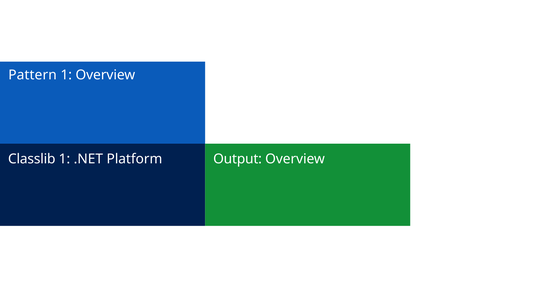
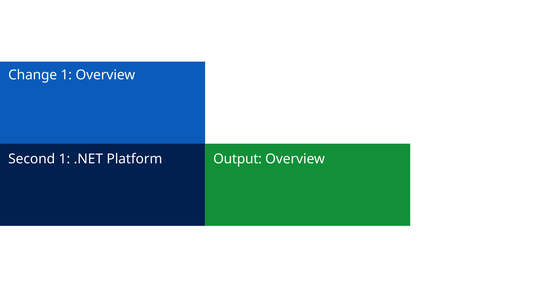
Pattern: Pattern -> Change
Classlib: Classlib -> Second
